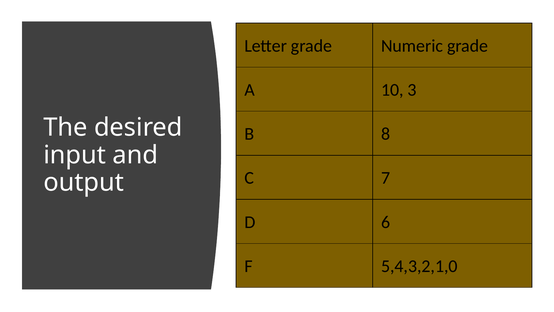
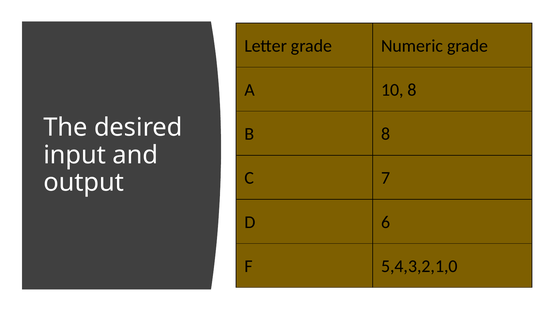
10 3: 3 -> 8
